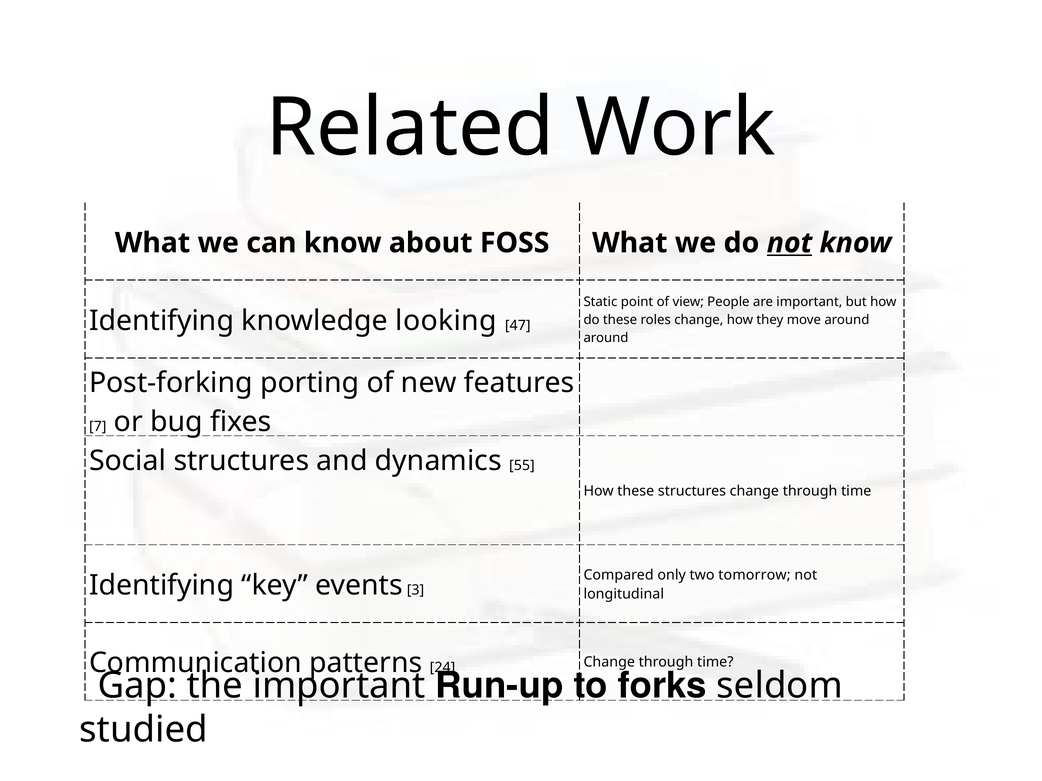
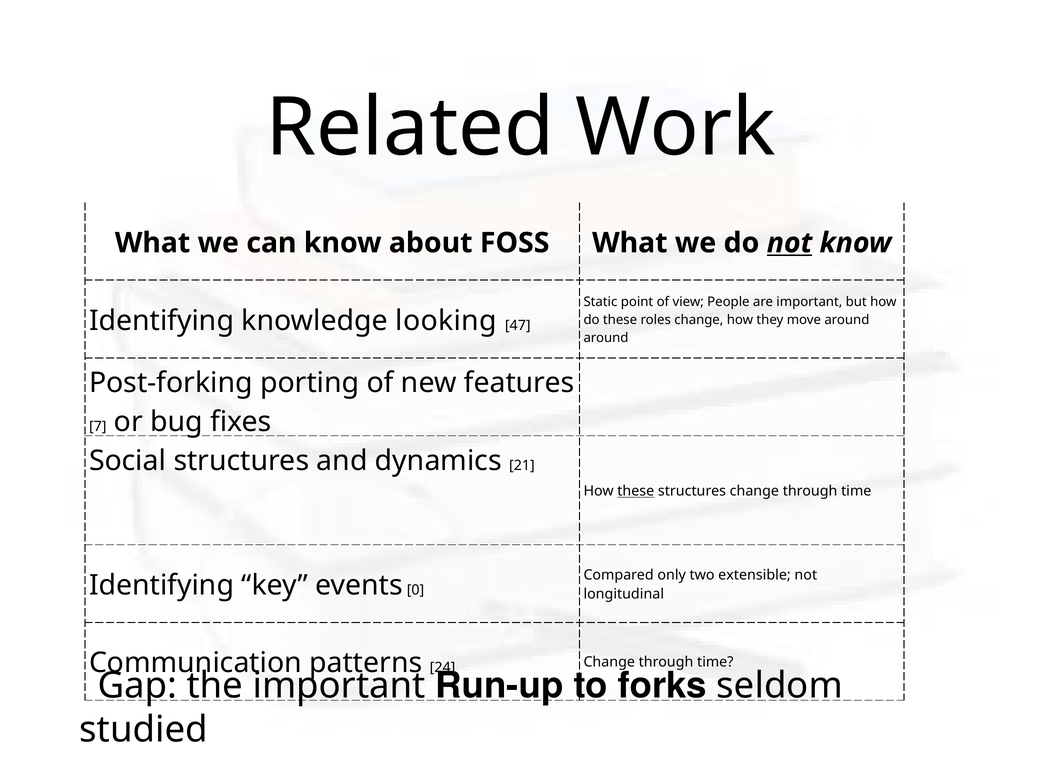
55: 55 -> 21
these at (636, 491) underline: none -> present
tomorrow: tomorrow -> extensible
3: 3 -> 0
